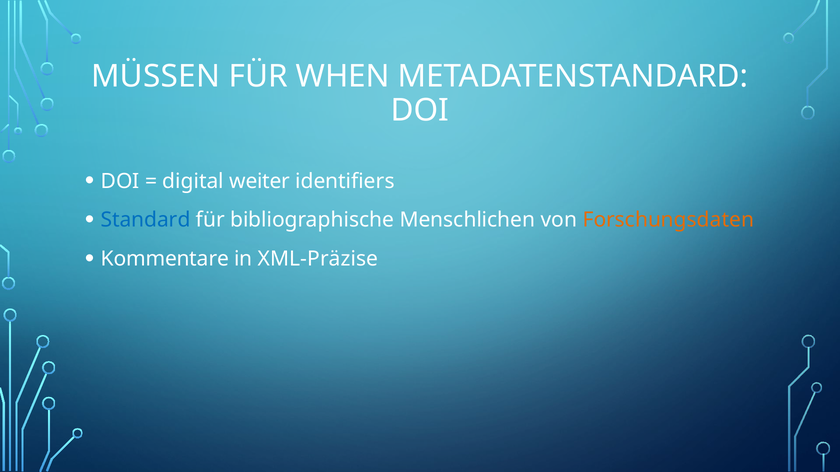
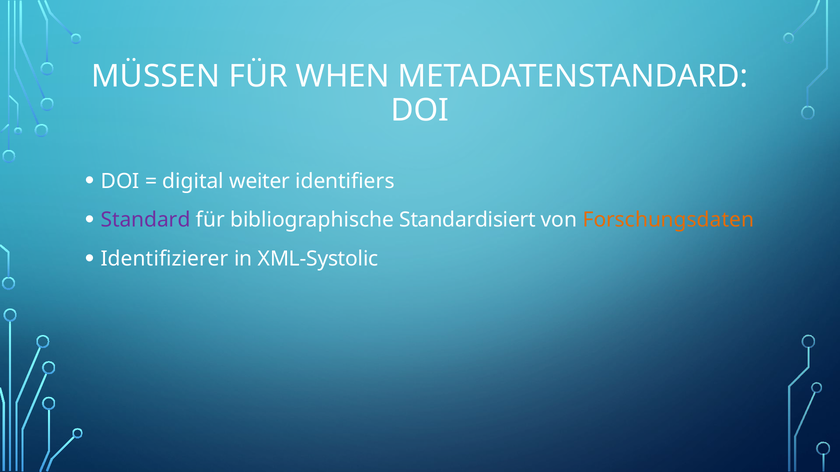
Standard colour: blue -> purple
Menschlichen: Menschlichen -> Standardisiert
Kommentare: Kommentare -> Identifizierer
XML-Präzise: XML-Präzise -> XML-Systolic
